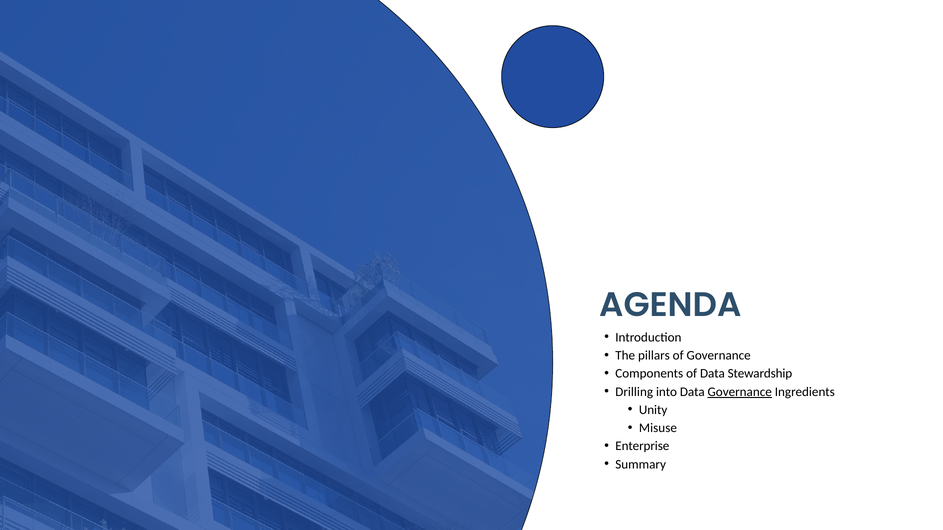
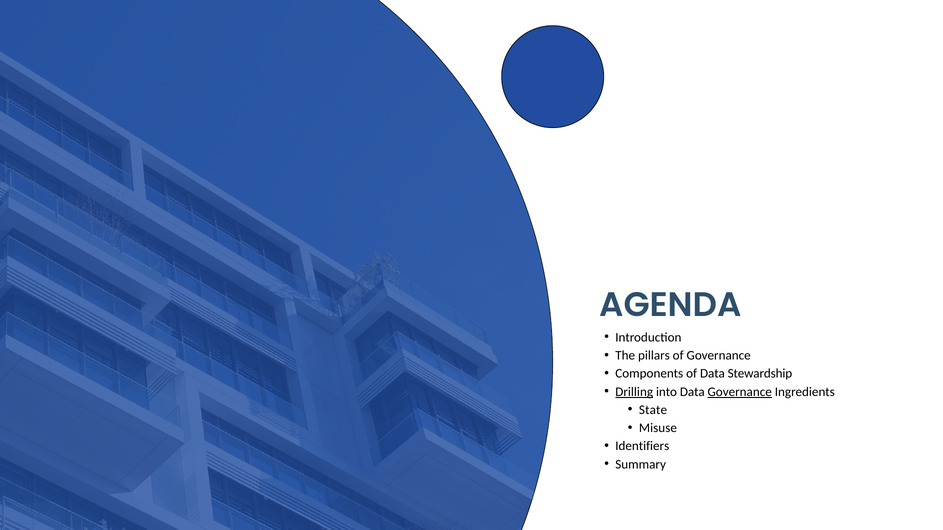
Drilling underline: none -> present
Unity: Unity -> State
Enterprise: Enterprise -> Identifiers
